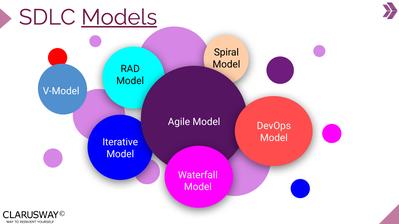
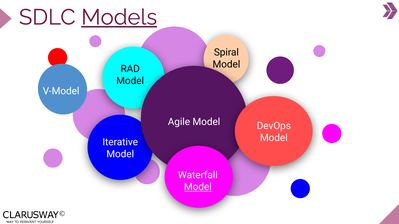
Model at (198, 187) underline: none -> present
